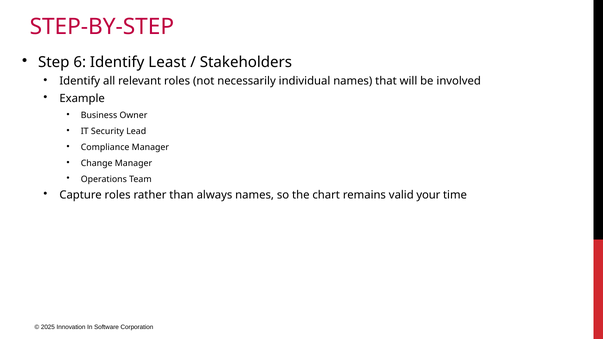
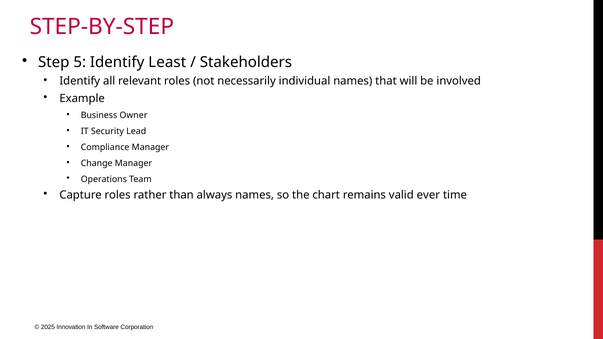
6: 6 -> 5
your: your -> ever
